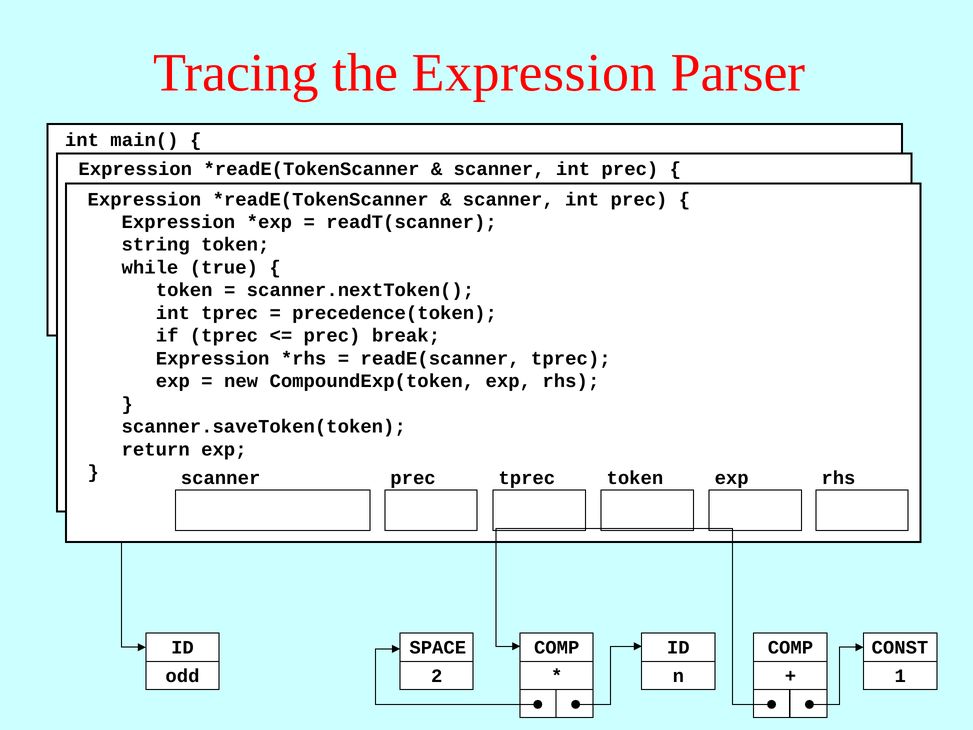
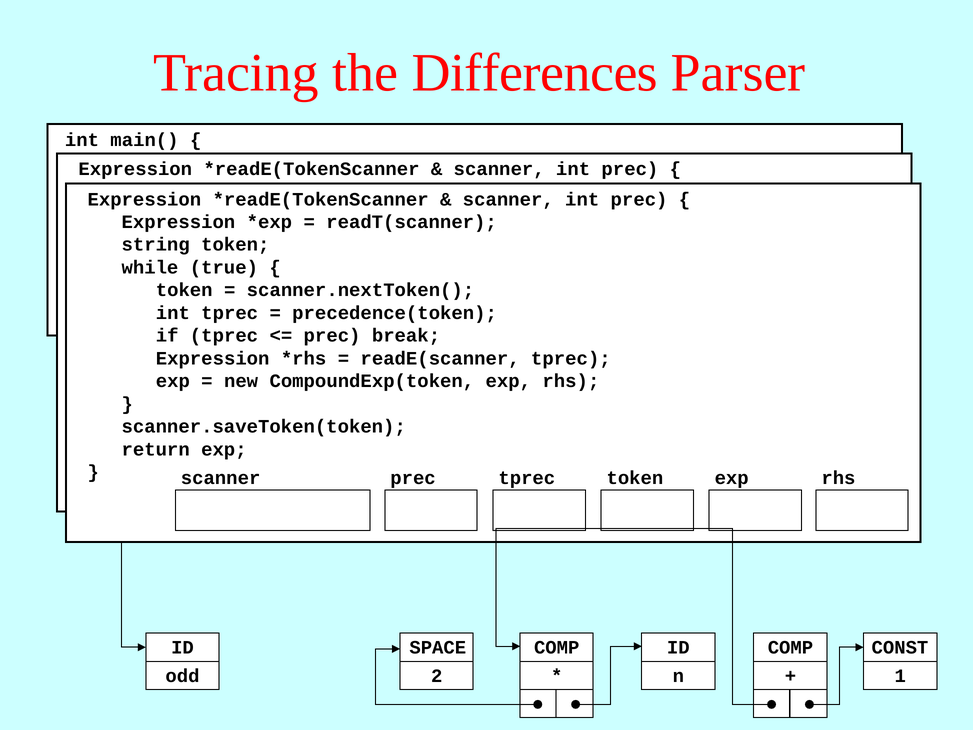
the Expression: Expression -> Differences
